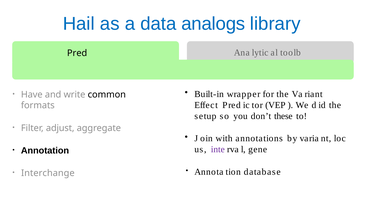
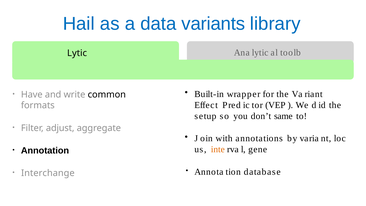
analogs: analogs -> variants
Pred at (77, 53): Pred -> Lytic
these: these -> same
inte colour: purple -> orange
